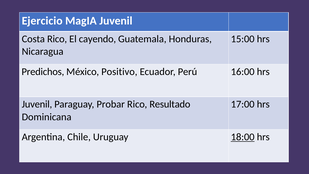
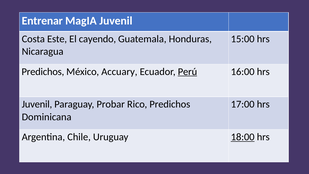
Ejercicio: Ejercicio -> Entrenar
Costa Rico: Rico -> Este
Positivo: Positivo -> Accuary
Perú underline: none -> present
Rico Resultado: Resultado -> Predichos
